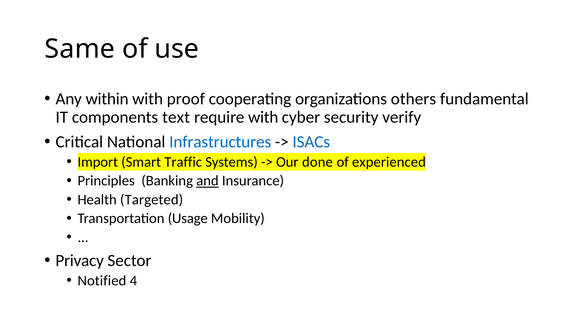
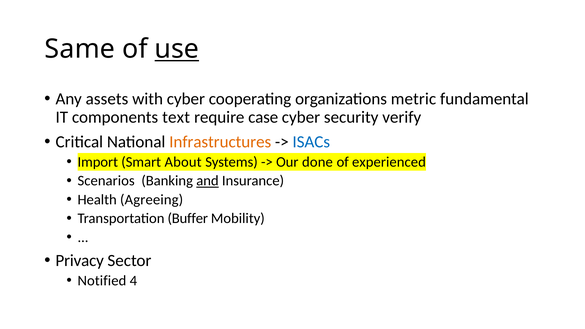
use underline: none -> present
within: within -> assets
with proof: proof -> cyber
others: others -> metric
require with: with -> case
Infrastructures colour: blue -> orange
Traffic: Traffic -> About
Principles: Principles -> Scenarios
Targeted: Targeted -> Agreeing
Usage: Usage -> Buffer
